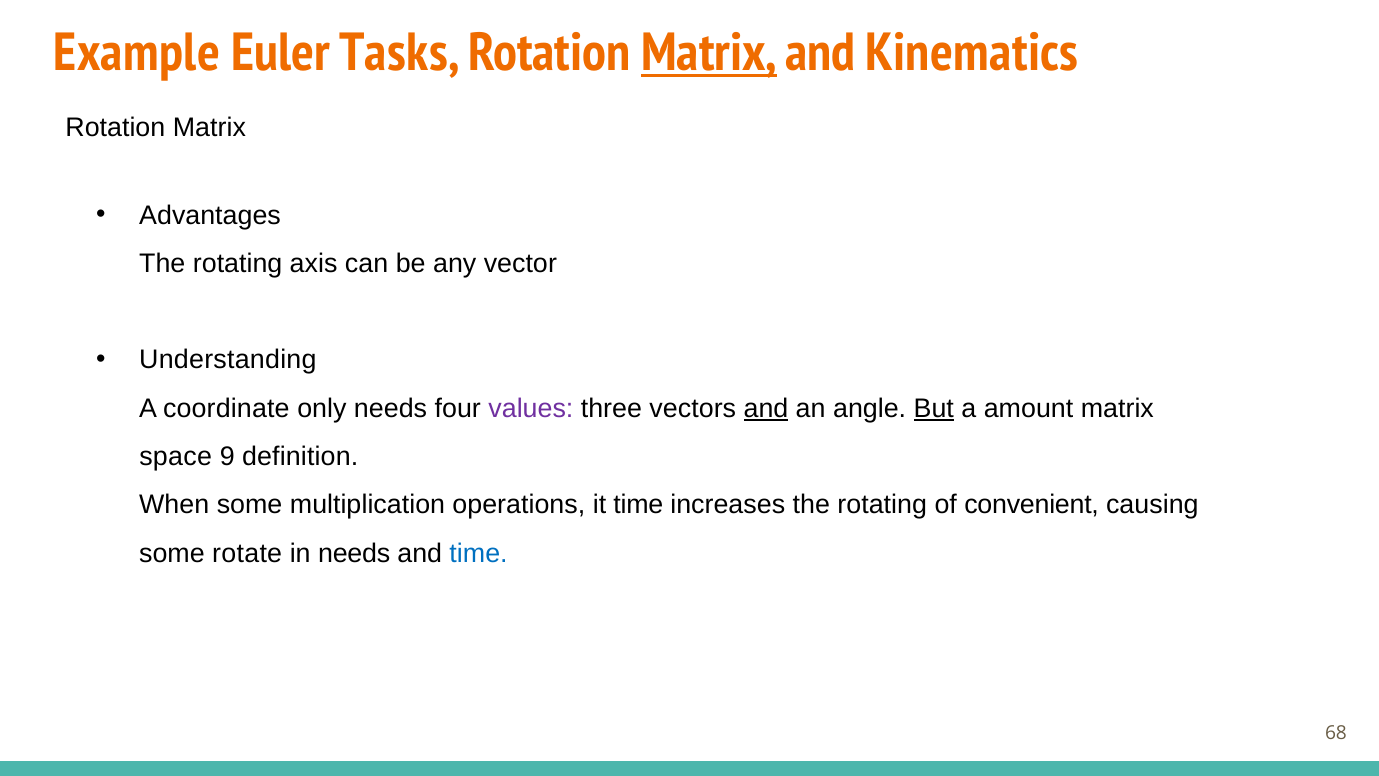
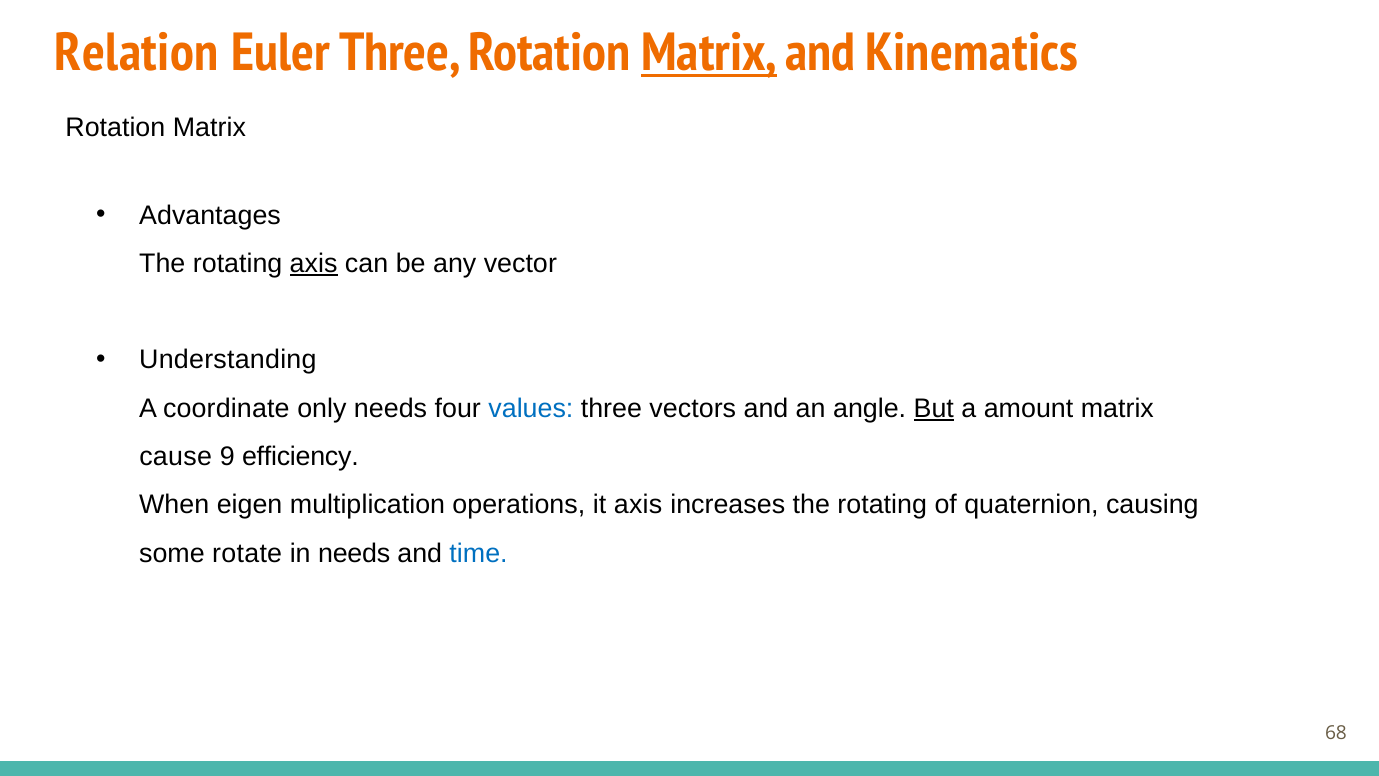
Example: Example -> Relation
Euler Tasks: Tasks -> Three
axis at (314, 263) underline: none -> present
values colour: purple -> blue
and at (766, 408) underline: present -> none
space: space -> cause
definition: definition -> efficiency
When some: some -> eigen
it time: time -> axis
convenient: convenient -> quaternion
